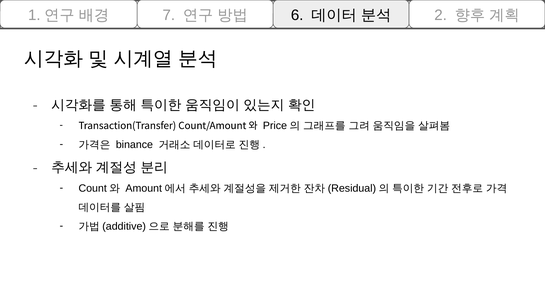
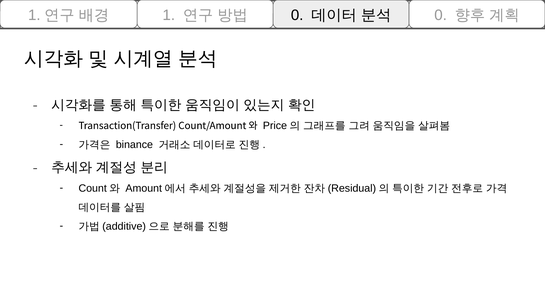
7 at (169, 15): 7 -> 1
6 at (297, 15): 6 -> 0
2 at (441, 15): 2 -> 0
